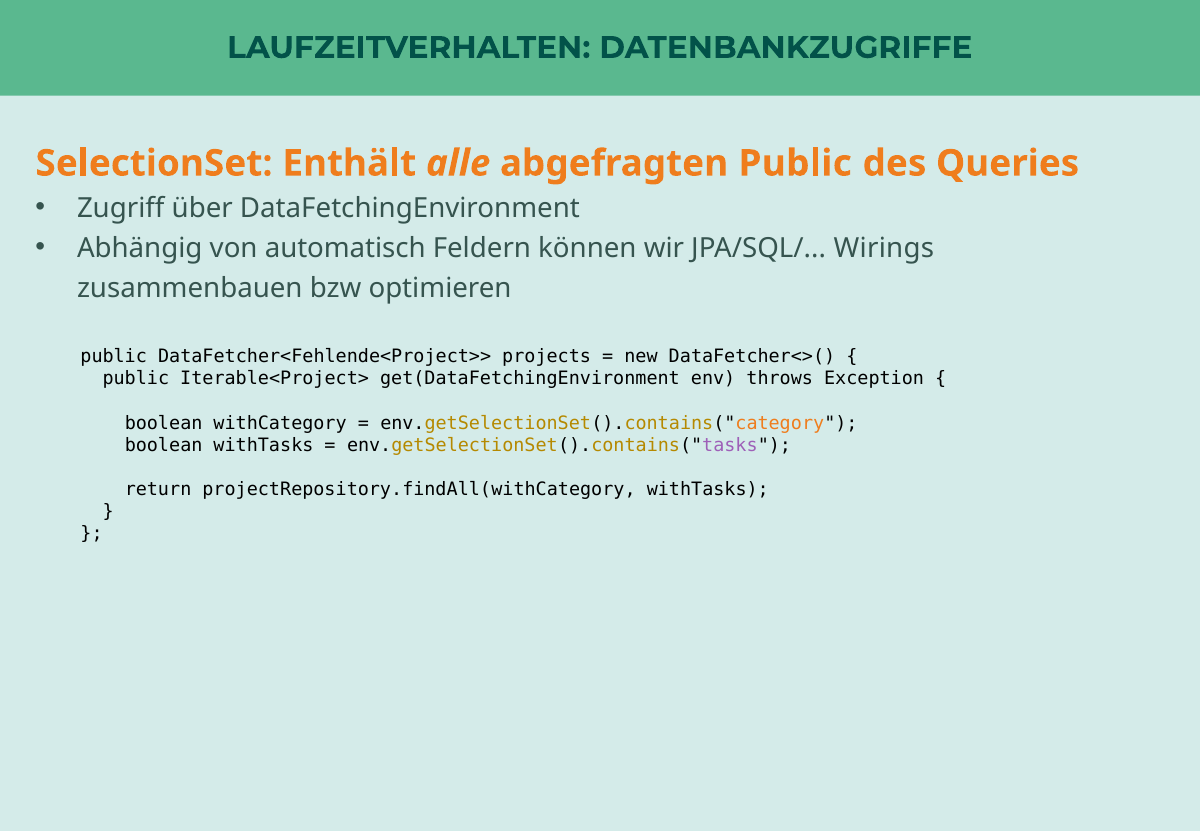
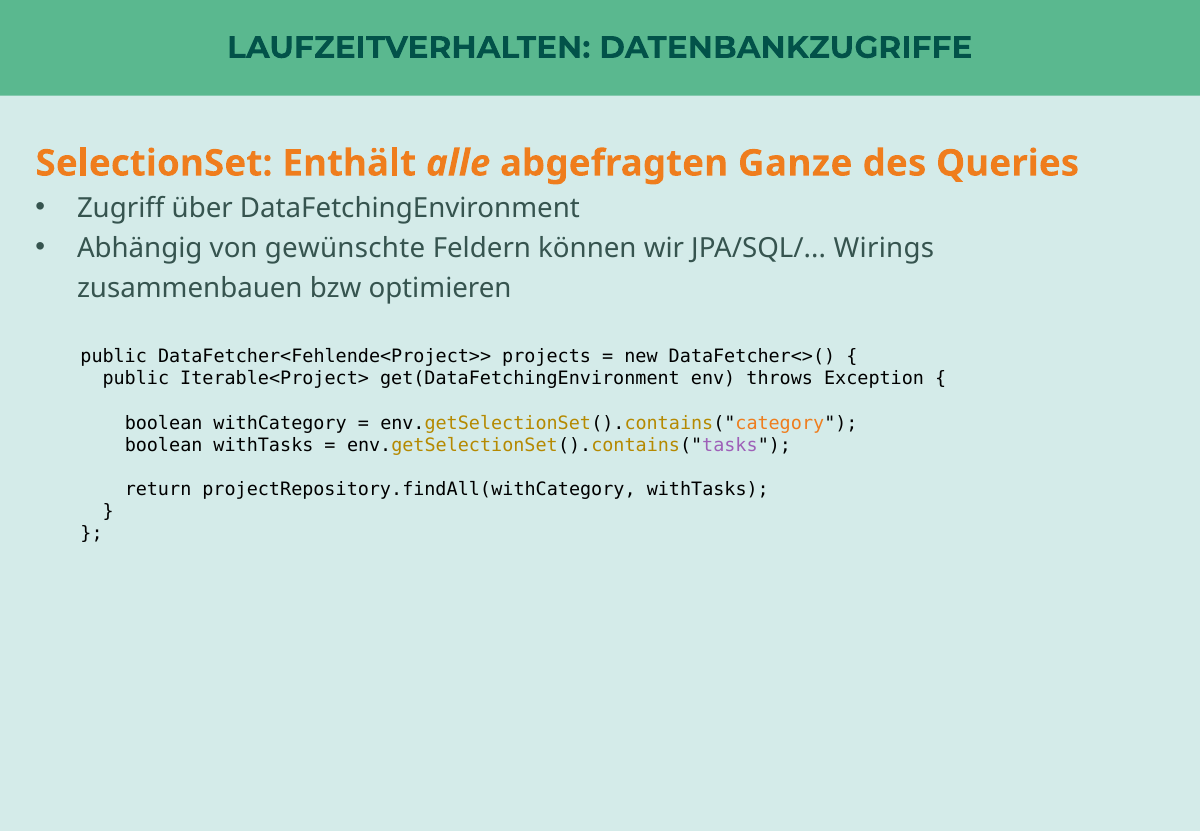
abgefragten Public: Public -> Ganze
automatisch: automatisch -> gewünschte
